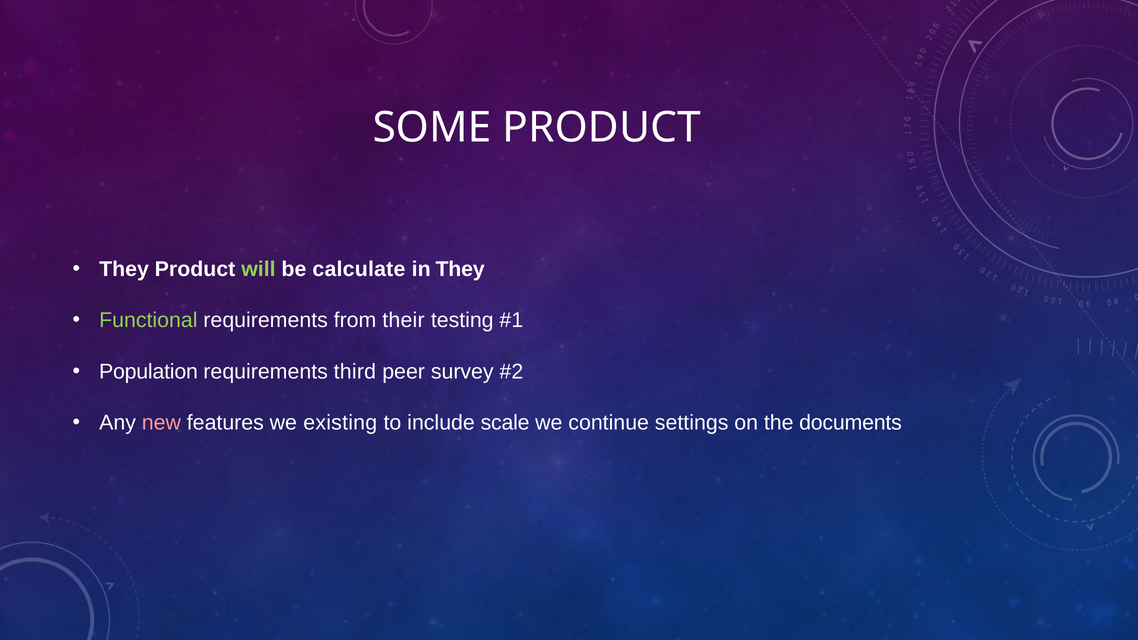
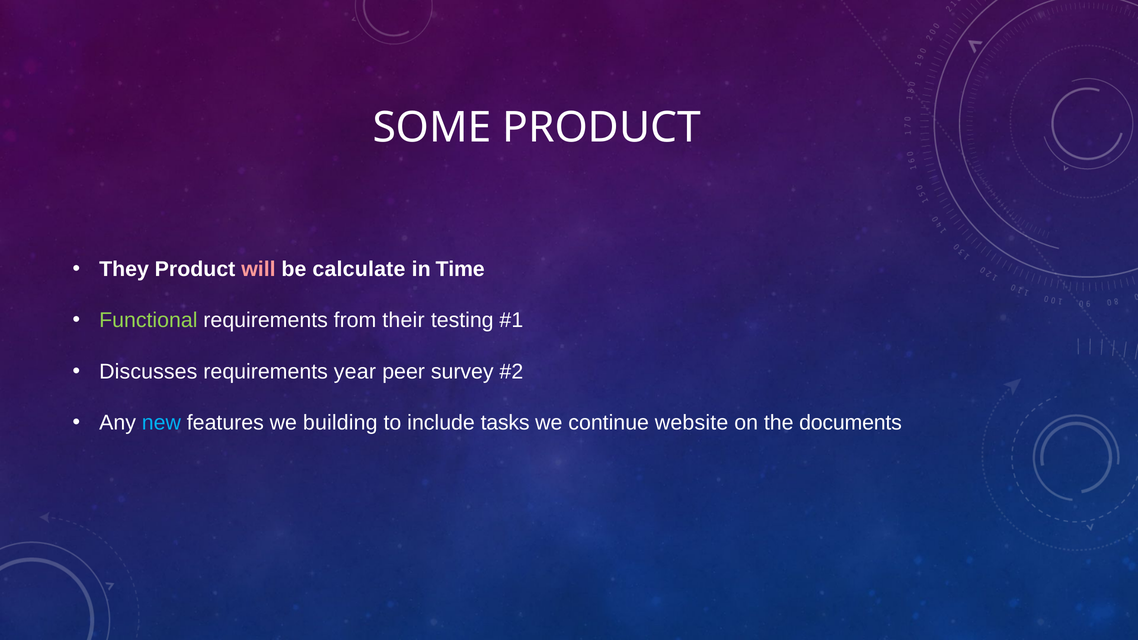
will colour: light green -> pink
in They: They -> Time
Population: Population -> Discusses
third: third -> year
new colour: pink -> light blue
existing: existing -> building
scale: scale -> tasks
settings: settings -> website
